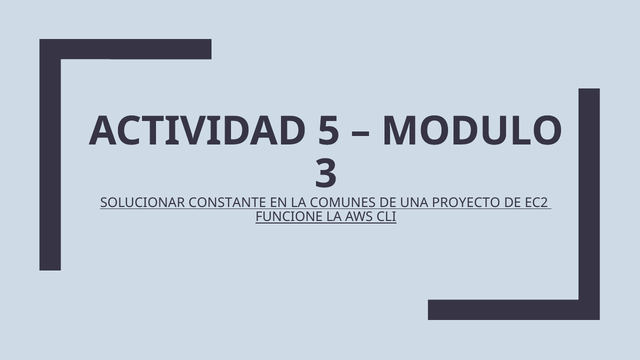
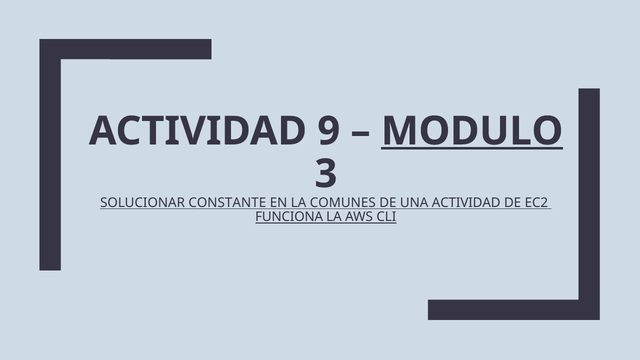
5: 5 -> 9
MODULO underline: none -> present
UNA PROYECTO: PROYECTO -> ACTIVIDAD
FUNCIONE: FUNCIONE -> FUNCIONA
